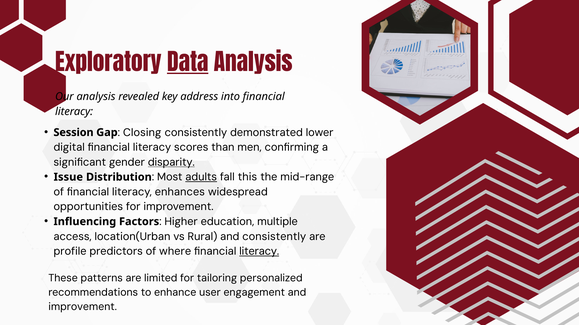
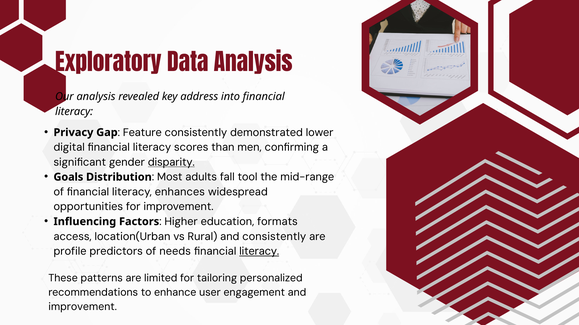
Data underline: present -> none
Session: Session -> Privacy
Closing: Closing -> Feature
Issue: Issue -> Goals
adults underline: present -> none
this: this -> tool
multiple: multiple -> formats
where: where -> needs
